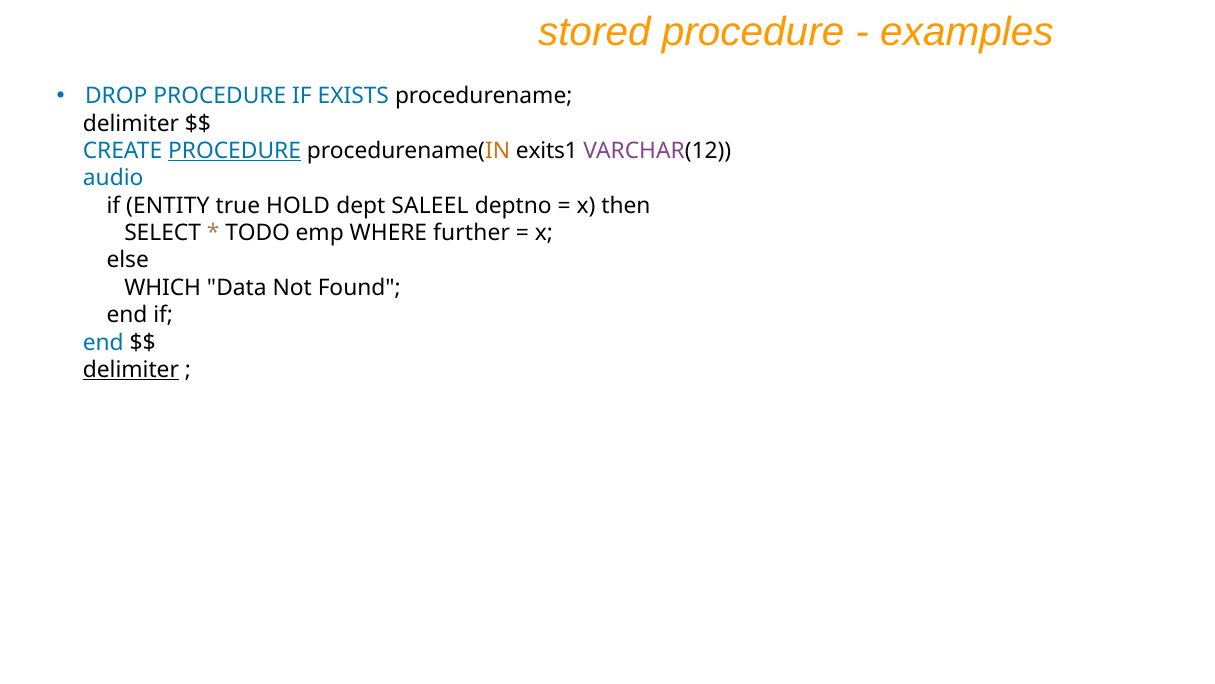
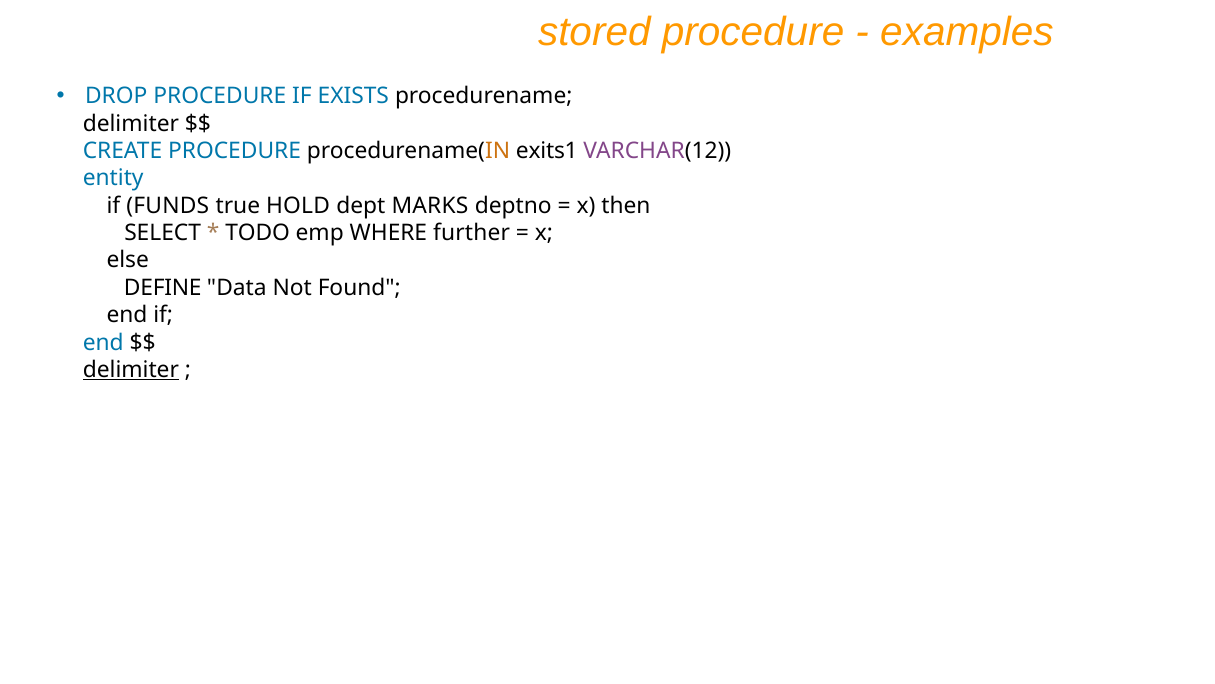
PROCEDURE at (235, 151) underline: present -> none
audio: audio -> entity
ENTITY: ENTITY -> FUNDS
SALEEL: SALEEL -> MARKS
WHICH: WHICH -> DEFINE
